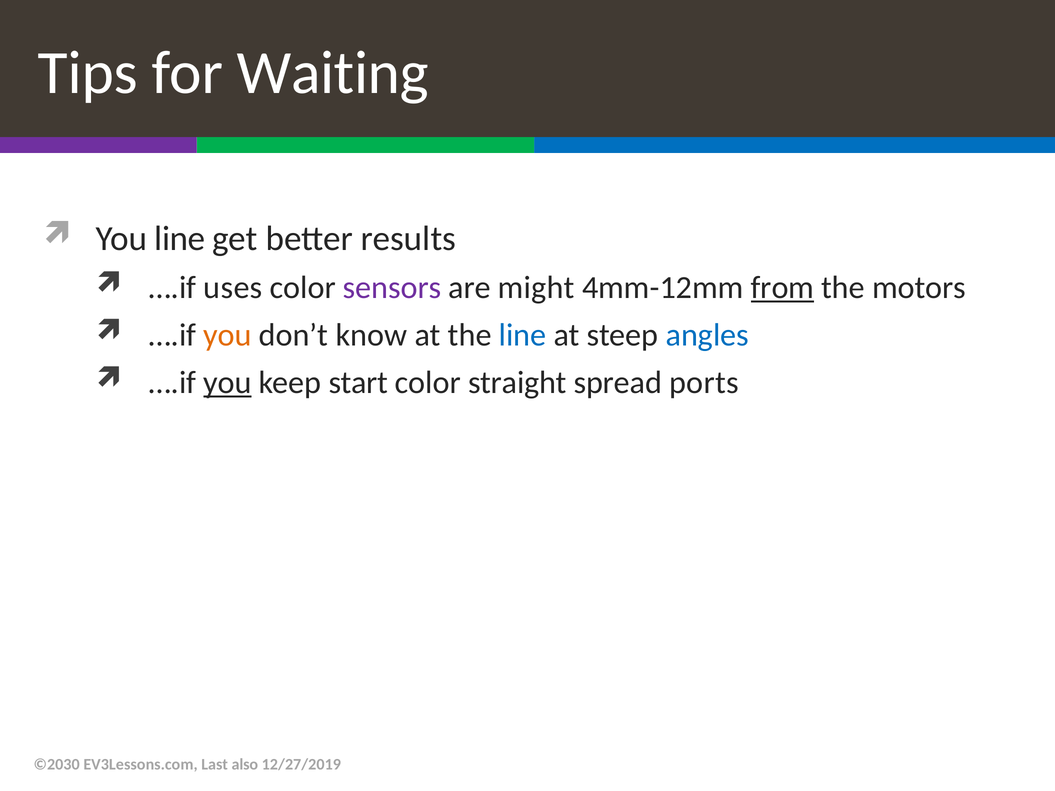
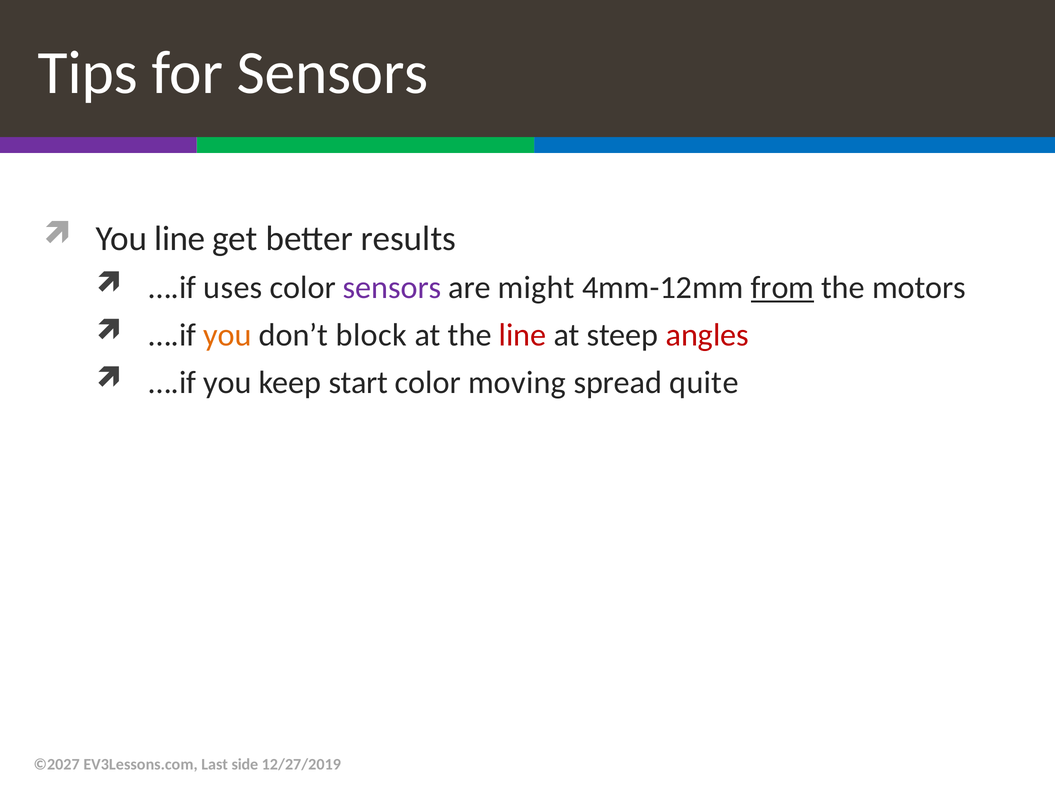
for Waiting: Waiting -> Sensors
know: know -> block
line at (523, 335) colour: blue -> red
angles colour: blue -> red
you at (228, 383) underline: present -> none
straight: straight -> moving
ports: ports -> quite
©2030: ©2030 -> ©2027
also: also -> side
